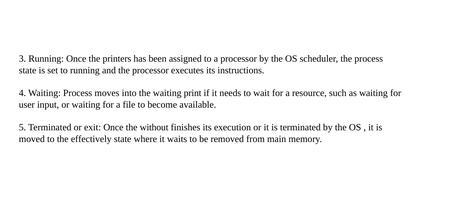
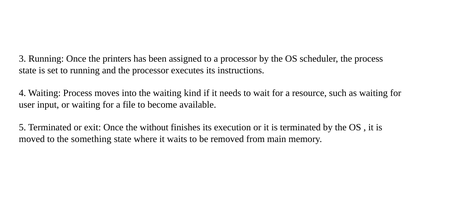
print: print -> kind
effectively: effectively -> something
